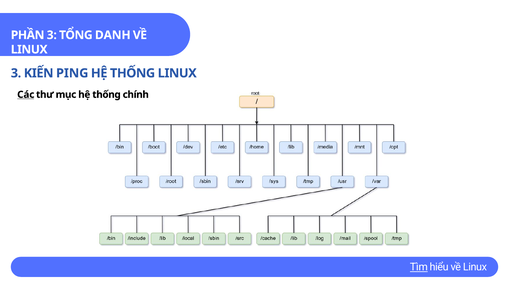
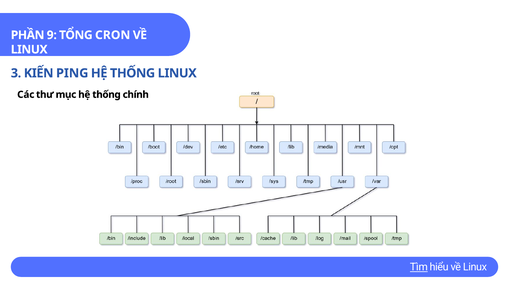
PHẦN 3: 3 -> 9
DANH: DANH -> CRON
Các underline: present -> none
